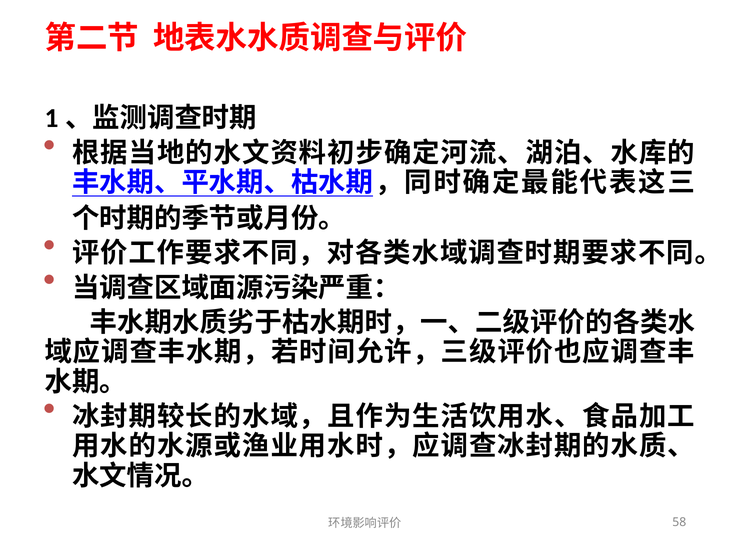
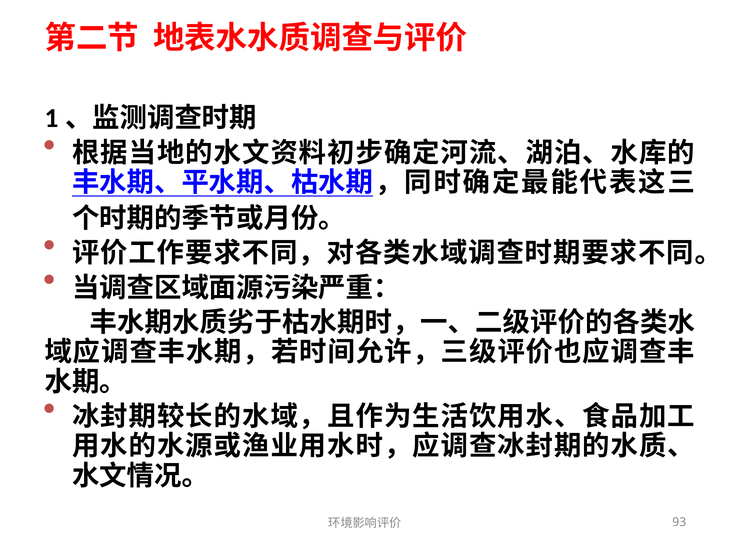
58: 58 -> 93
